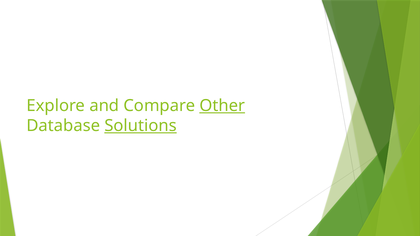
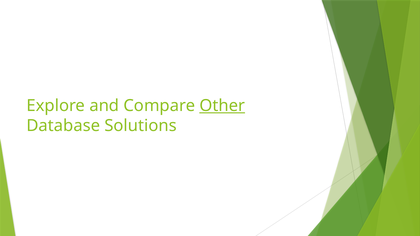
Solutions underline: present -> none
